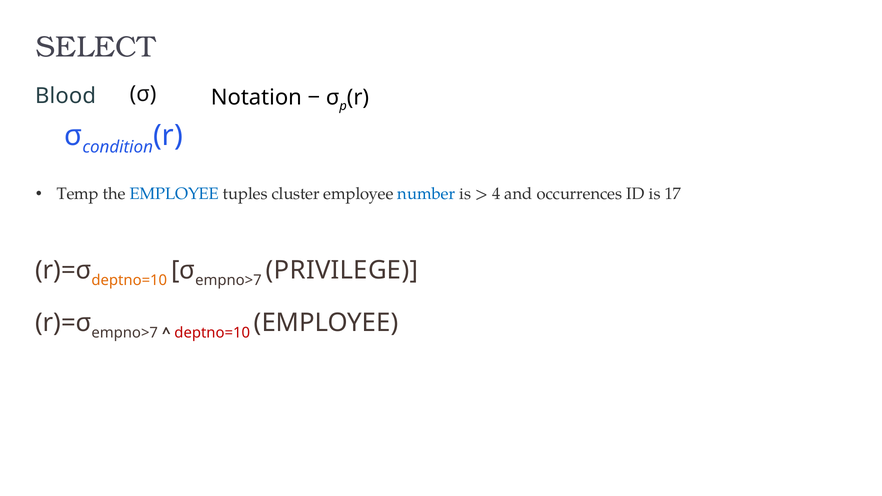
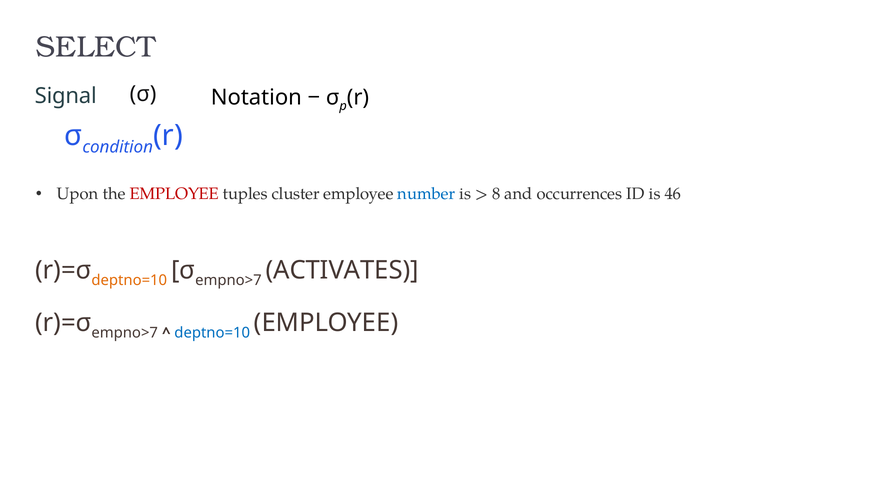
Blood: Blood -> Signal
Temp: Temp -> Upon
EMPLOYEE at (174, 194) colour: blue -> red
4: 4 -> 8
17: 17 -> 46
PRIVILEGE: PRIVILEGE -> ACTIVATES
deptno=10 at (212, 333) colour: red -> blue
